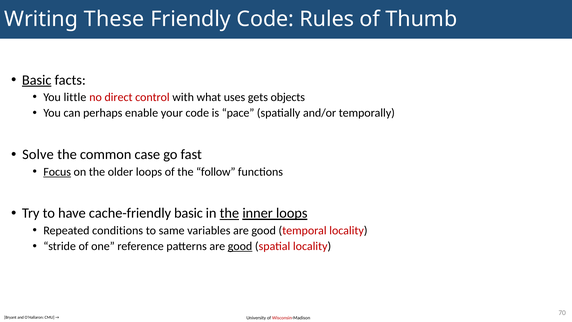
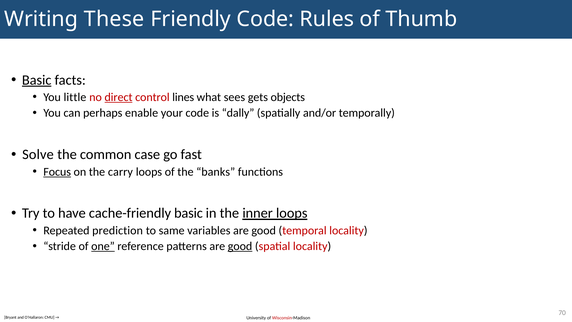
direct underline: none -> present
with: with -> lines
uses: uses -> sees
pace: pace -> dally
older: older -> carry
follow: follow -> banks
the at (229, 213) underline: present -> none
conditions: conditions -> prediction
one underline: none -> present
